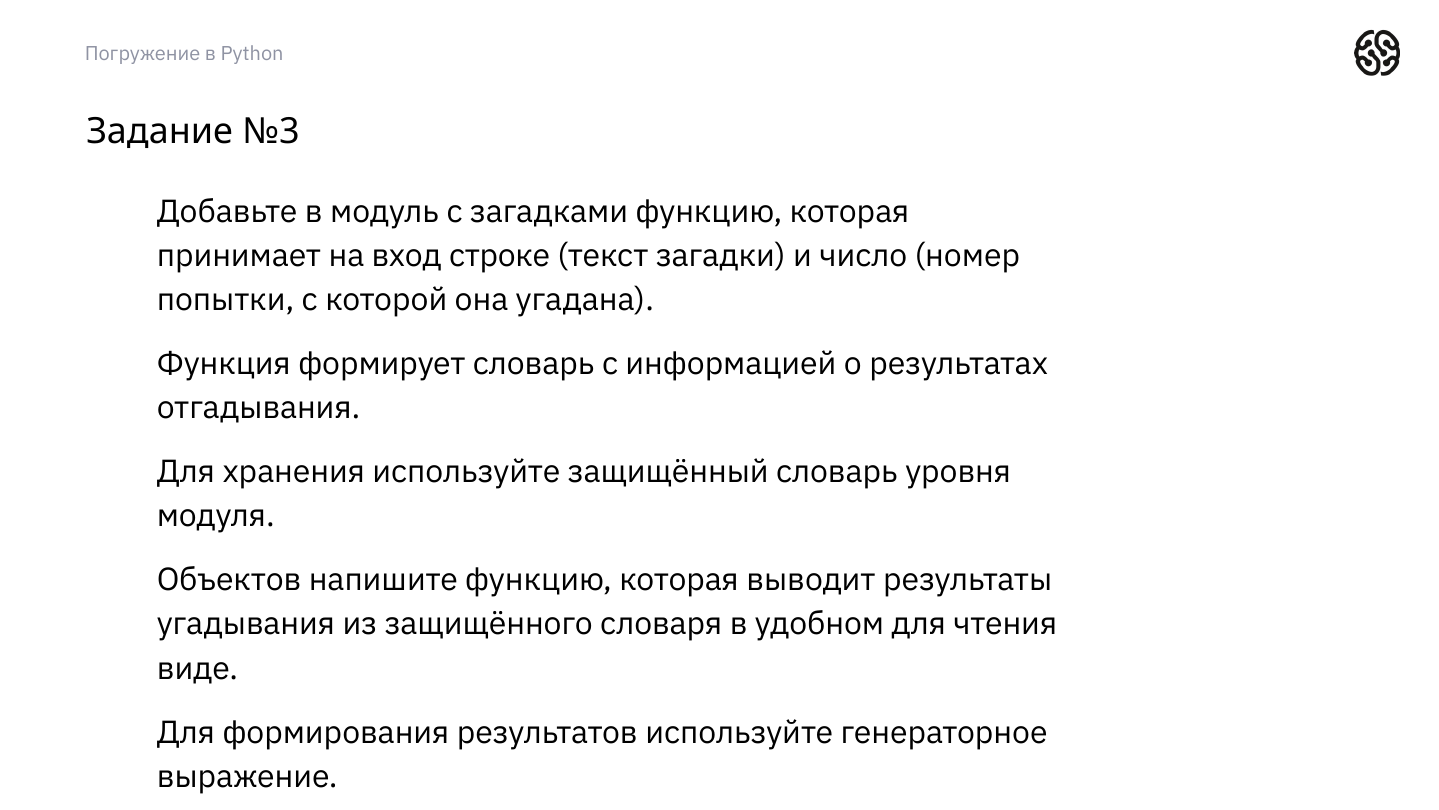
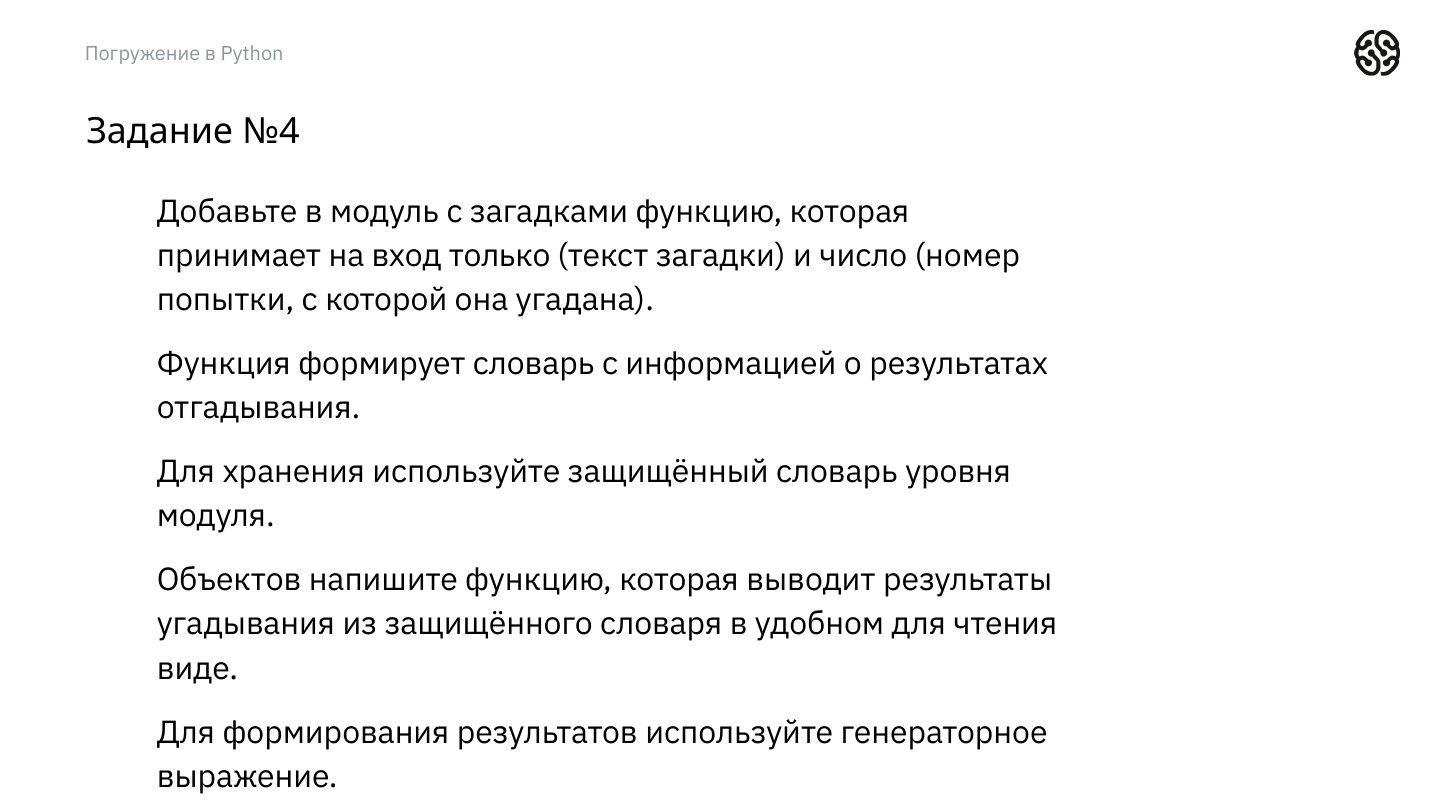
№3: №3 -> №4
строке: строке -> только
